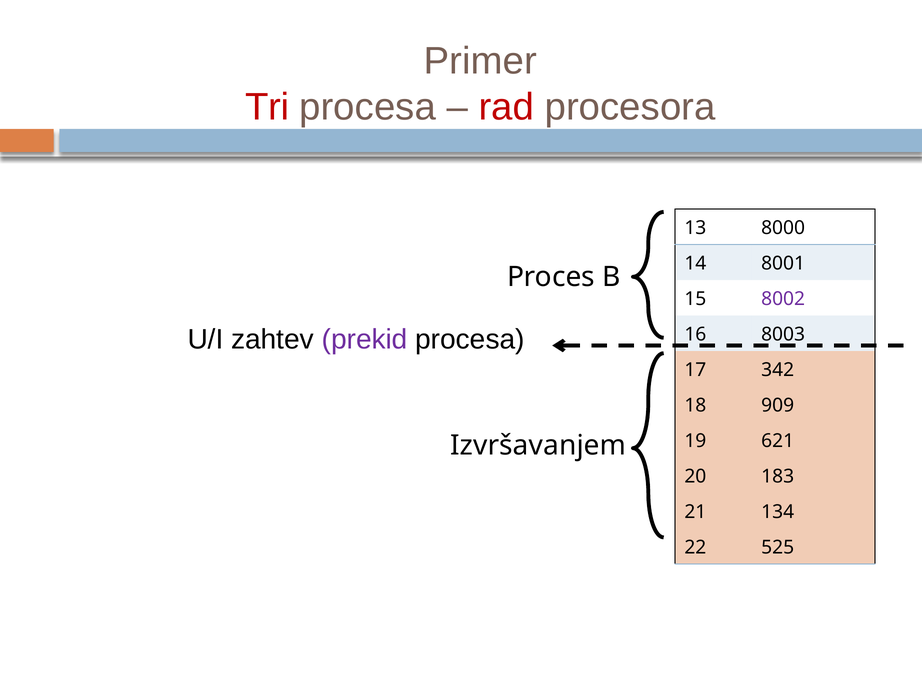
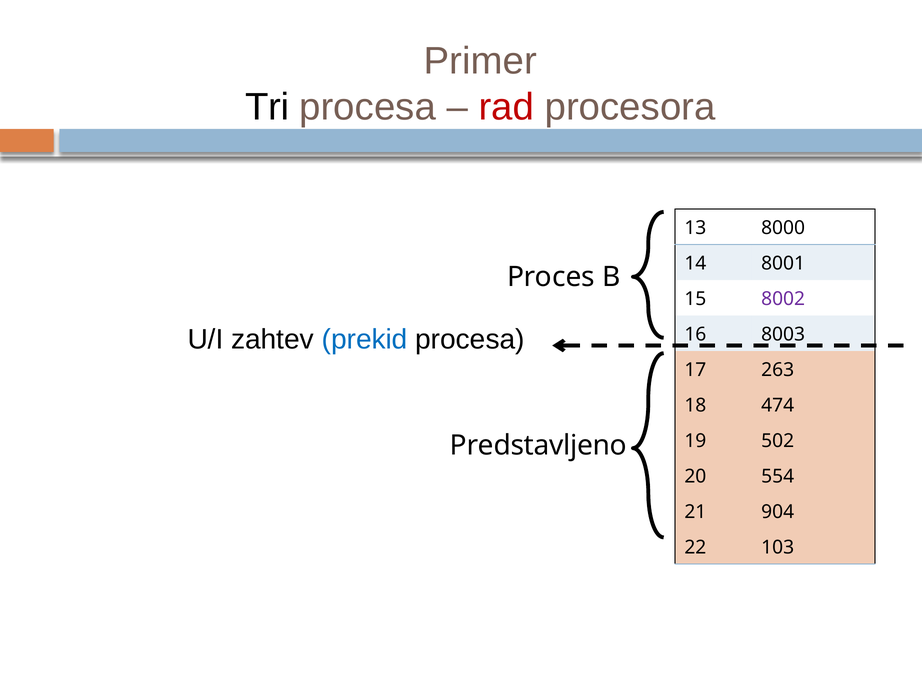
Tri colour: red -> black
prekid colour: purple -> blue
342: 342 -> 263
909: 909 -> 474
621: 621 -> 502
Izvršavanjem: Izvršavanjem -> Predstavljeno
183: 183 -> 554
134: 134 -> 904
525: 525 -> 103
